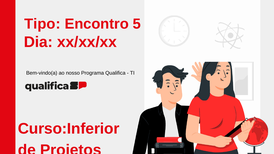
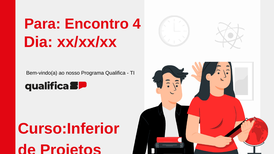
Tipo: Tipo -> Para
5: 5 -> 4
